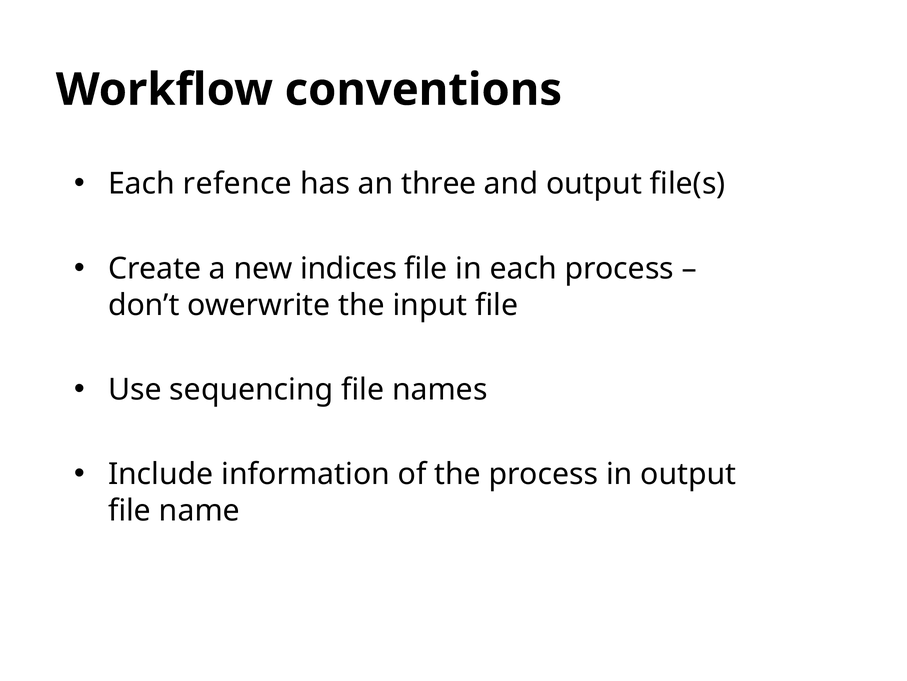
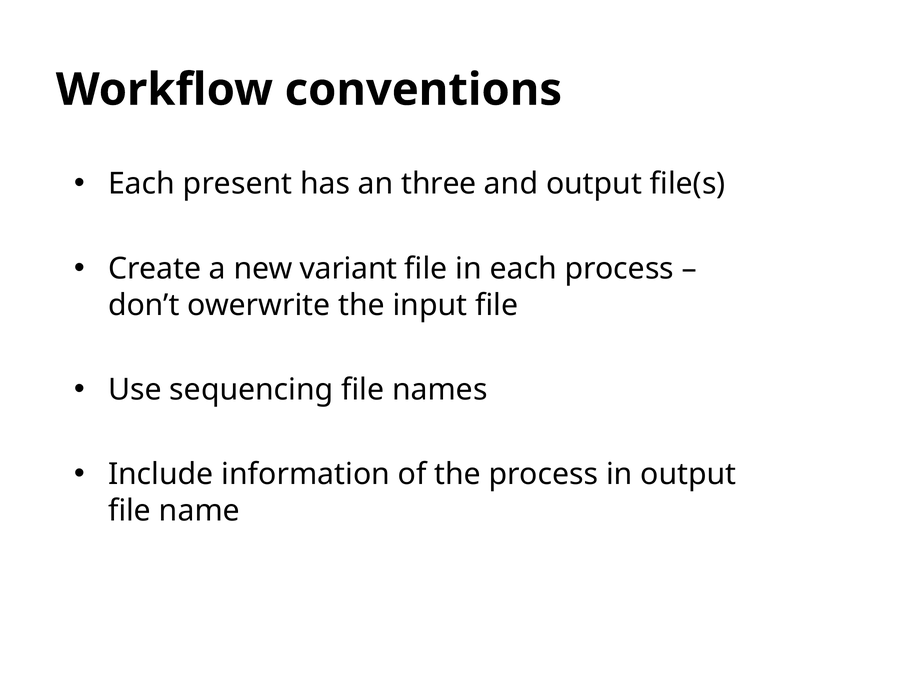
refence: refence -> present
indices: indices -> variant
